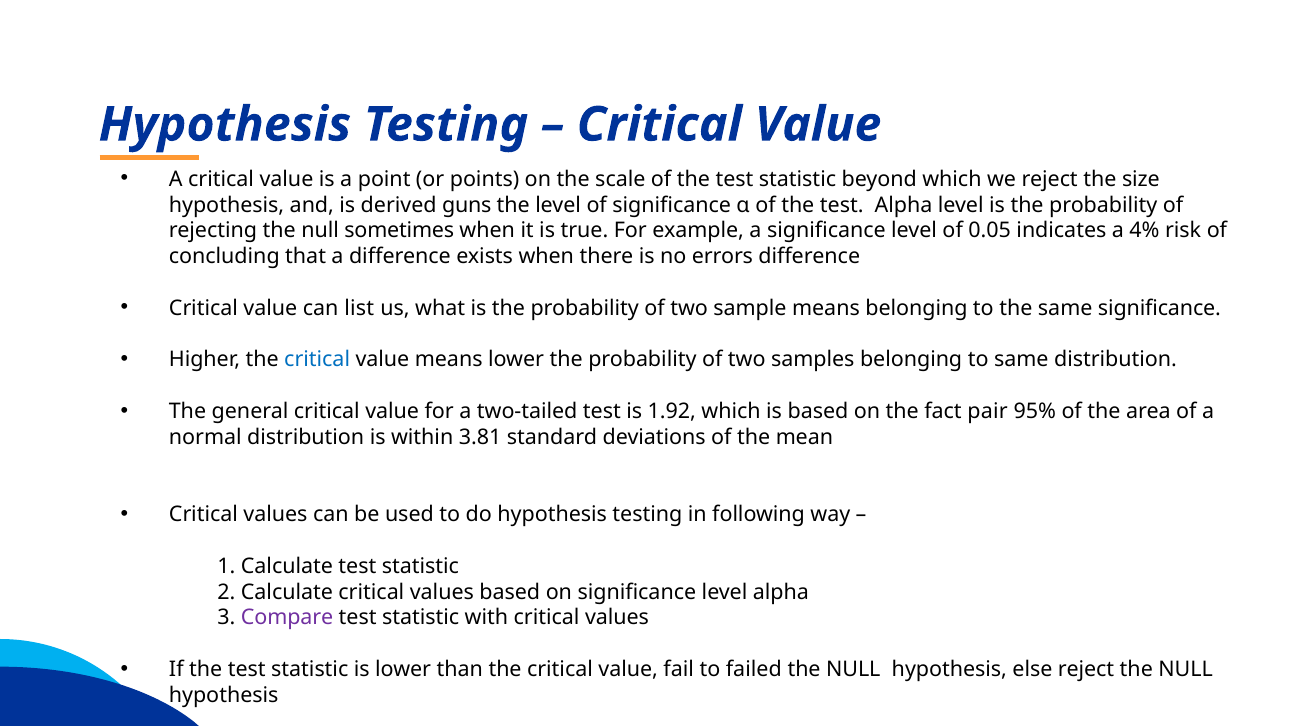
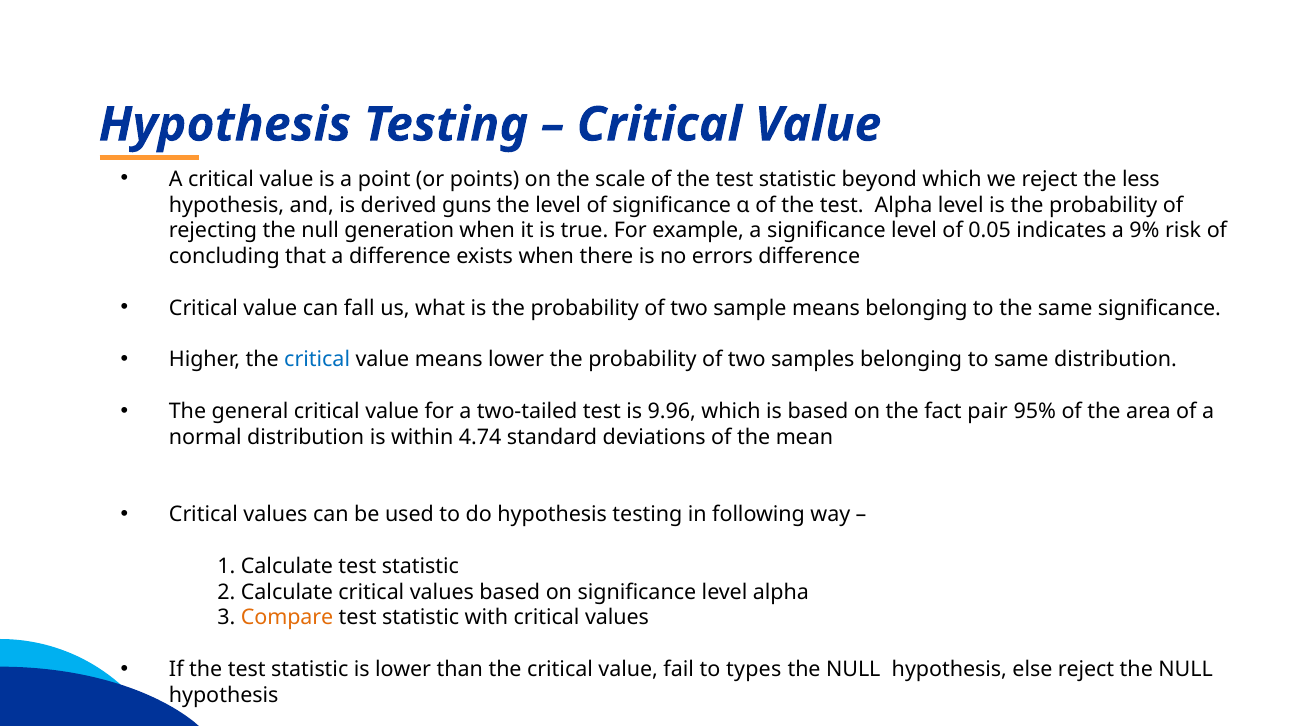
size: size -> less
sometimes: sometimes -> generation
4%: 4% -> 9%
list: list -> fall
1.92: 1.92 -> 9.96
3.81: 3.81 -> 4.74
Compare colour: purple -> orange
failed: failed -> types
